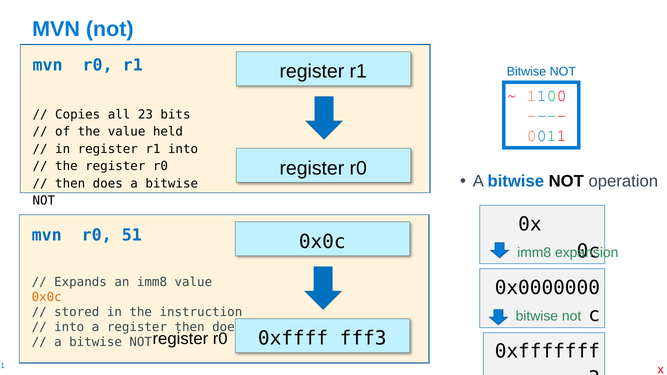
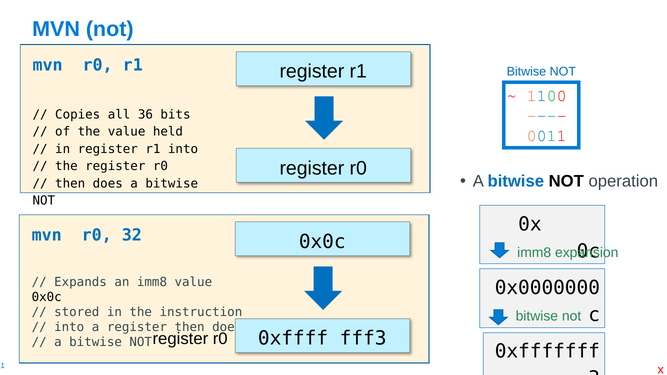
23: 23 -> 36
51: 51 -> 32
0x0c at (47, 297) colour: orange -> black
